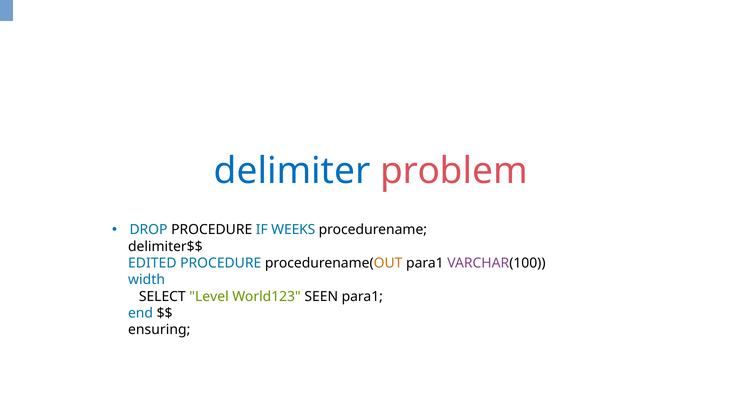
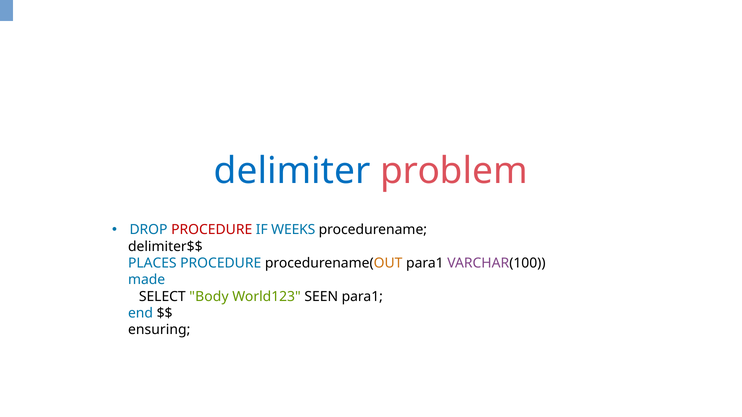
PROCEDURE at (212, 230) colour: black -> red
EDITED: EDITED -> PLACES
width: width -> made
Level: Level -> Body
